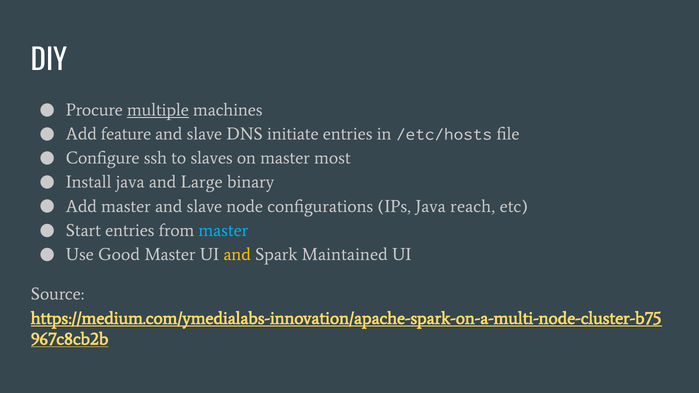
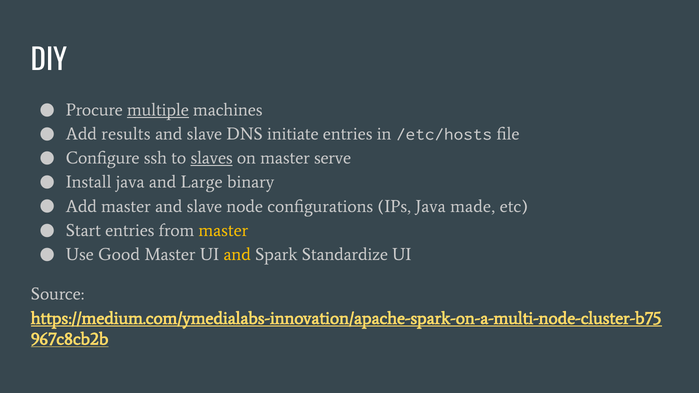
feature: feature -> results
slaves underline: none -> present
most: most -> serve
reach: reach -> made
master at (223, 230) colour: light blue -> yellow
Maintained: Maintained -> Standardize
